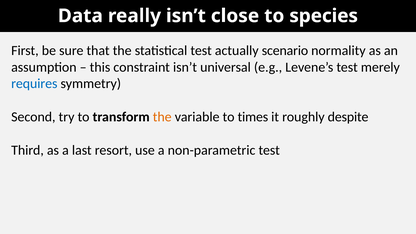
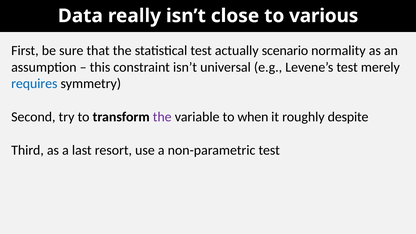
species: species -> various
the at (162, 117) colour: orange -> purple
times: times -> when
